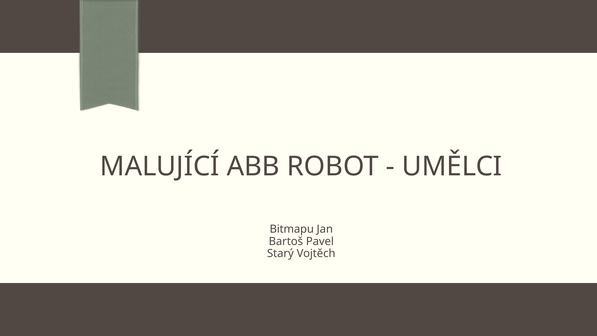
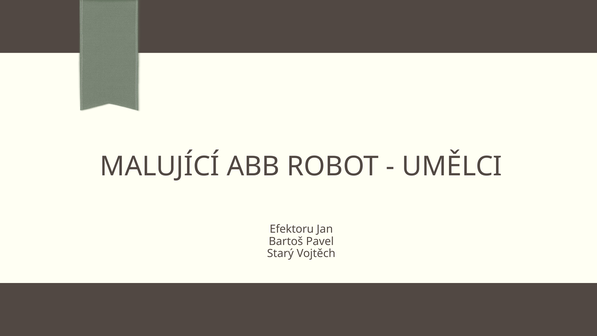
Bitmapu: Bitmapu -> Efektoru
